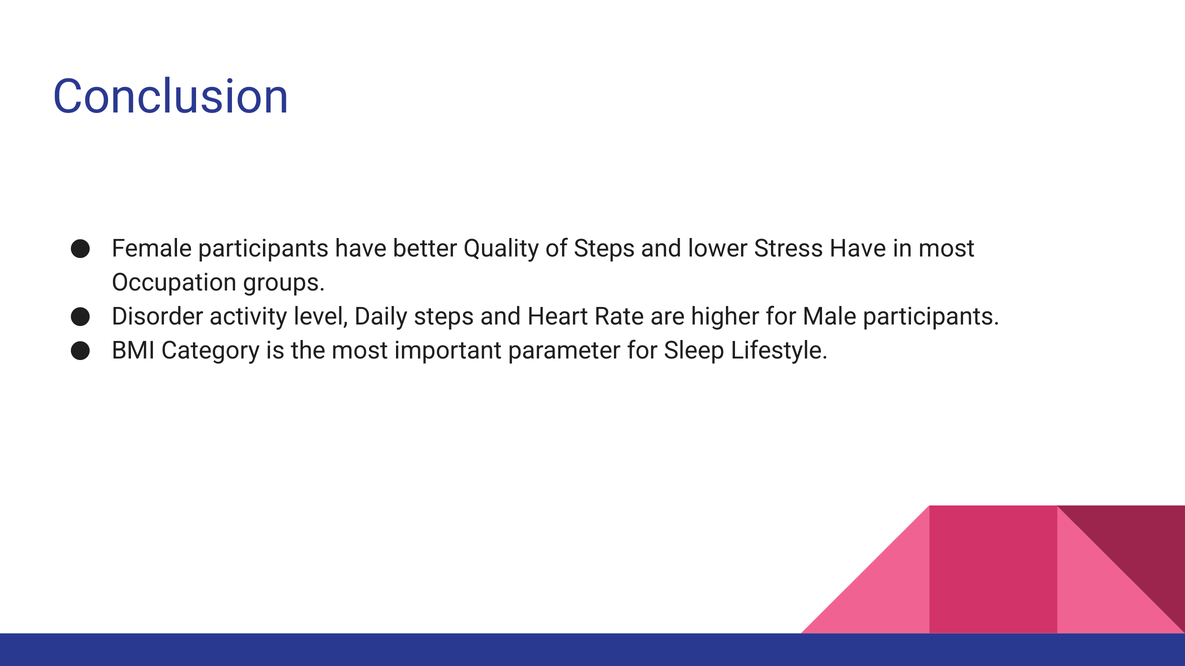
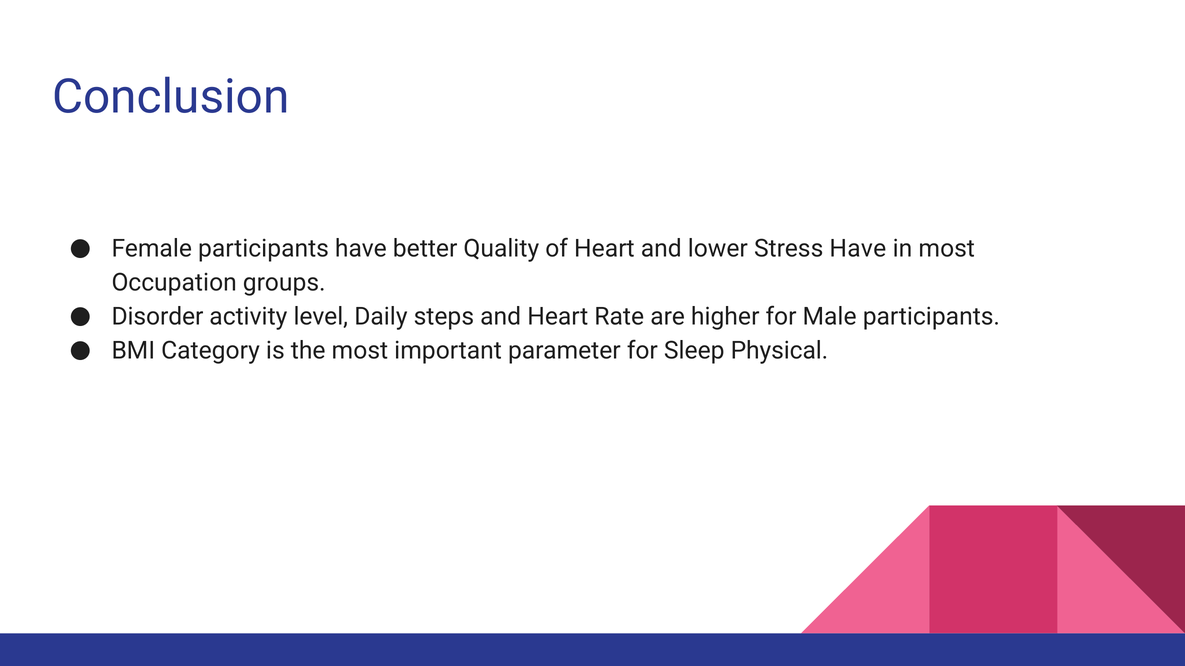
of Steps: Steps -> Heart
Lifestyle: Lifestyle -> Physical
